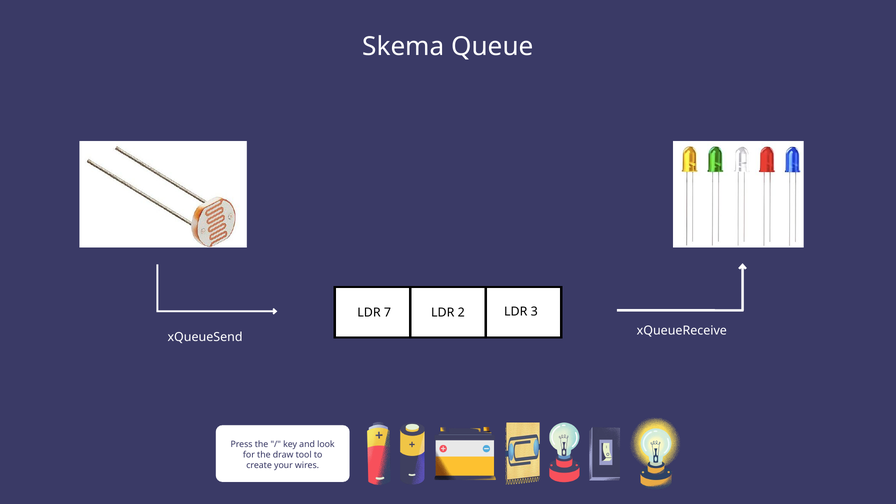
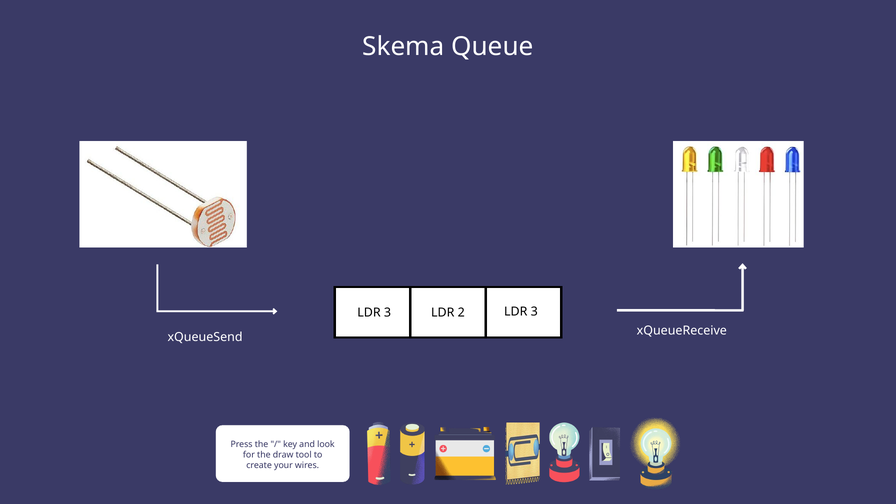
7 at (387, 313): 7 -> 3
